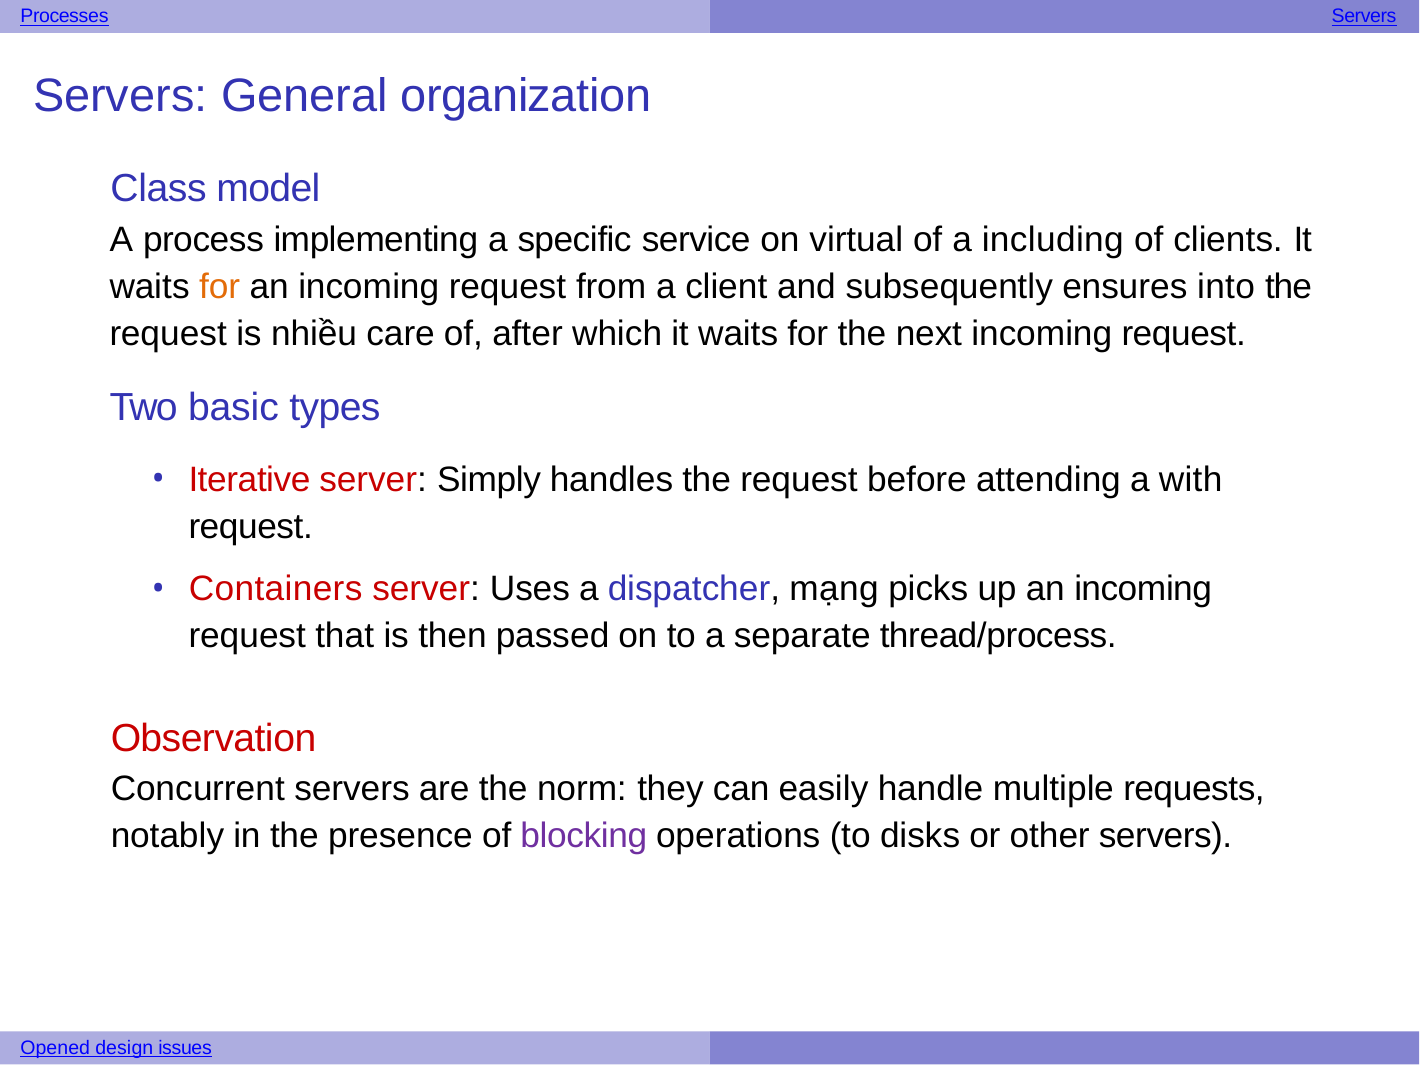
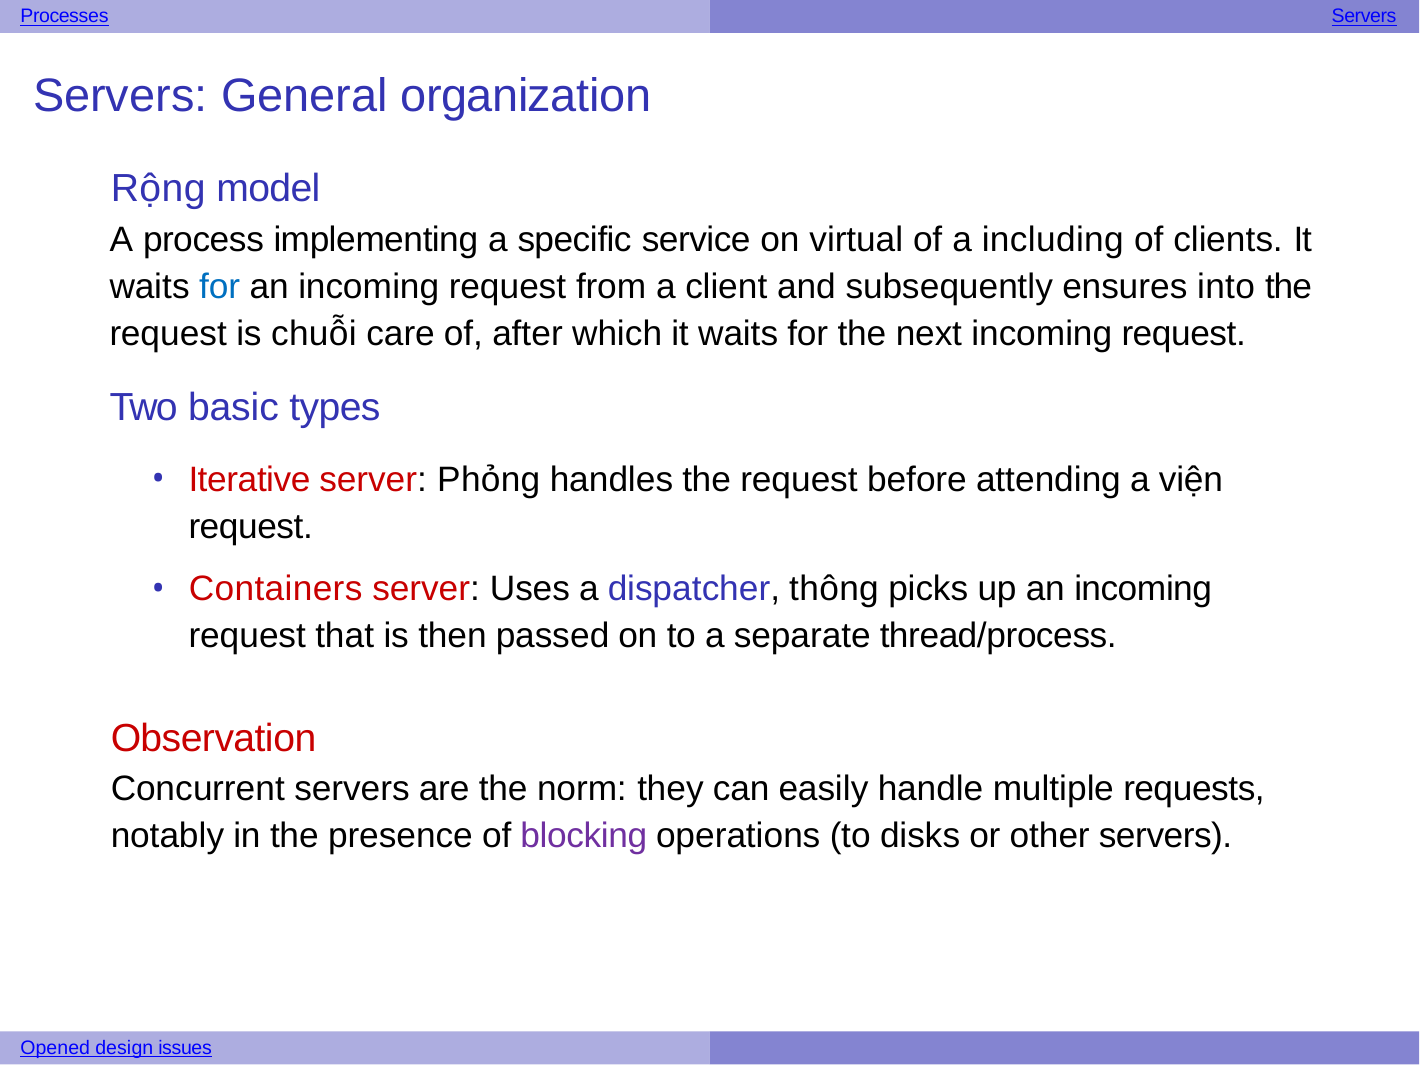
Class: Class -> Rộng
for at (220, 287) colour: orange -> blue
nhiều: nhiều -> chuỗi
Simply: Simply -> Phỏng
with: with -> viện
mạng: mạng -> thông
